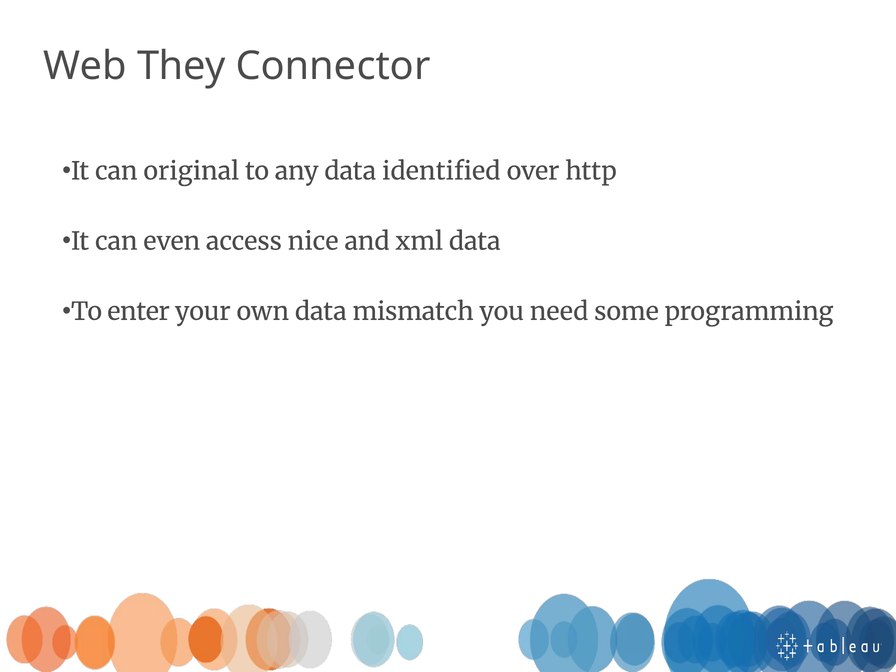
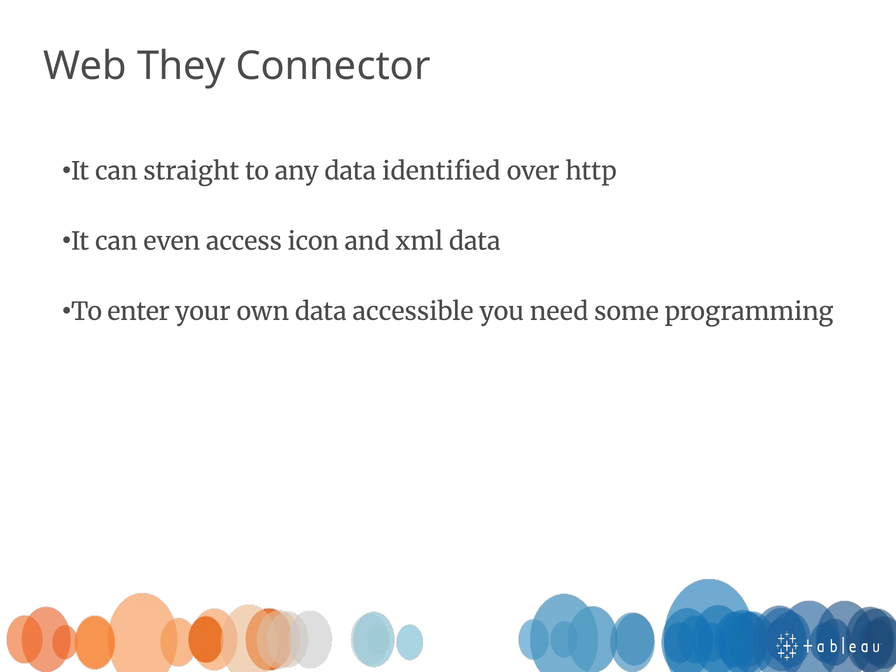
original: original -> straight
nice: nice -> icon
mismatch: mismatch -> accessible
